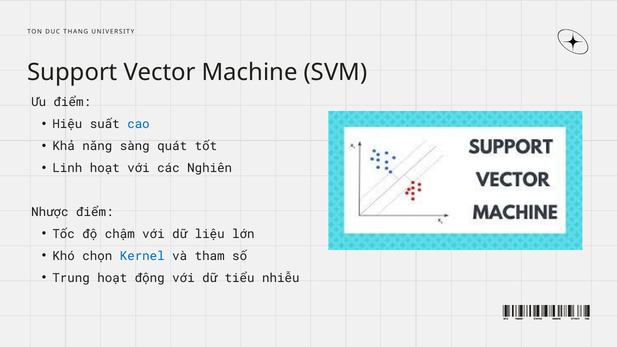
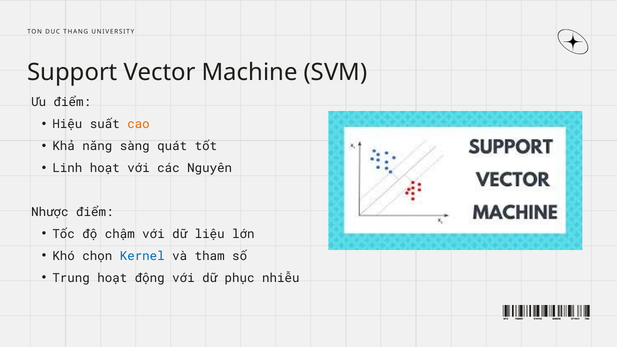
cao colour: blue -> orange
Nghiên: Nghiên -> Nguyên
tiểu: tiểu -> phục
